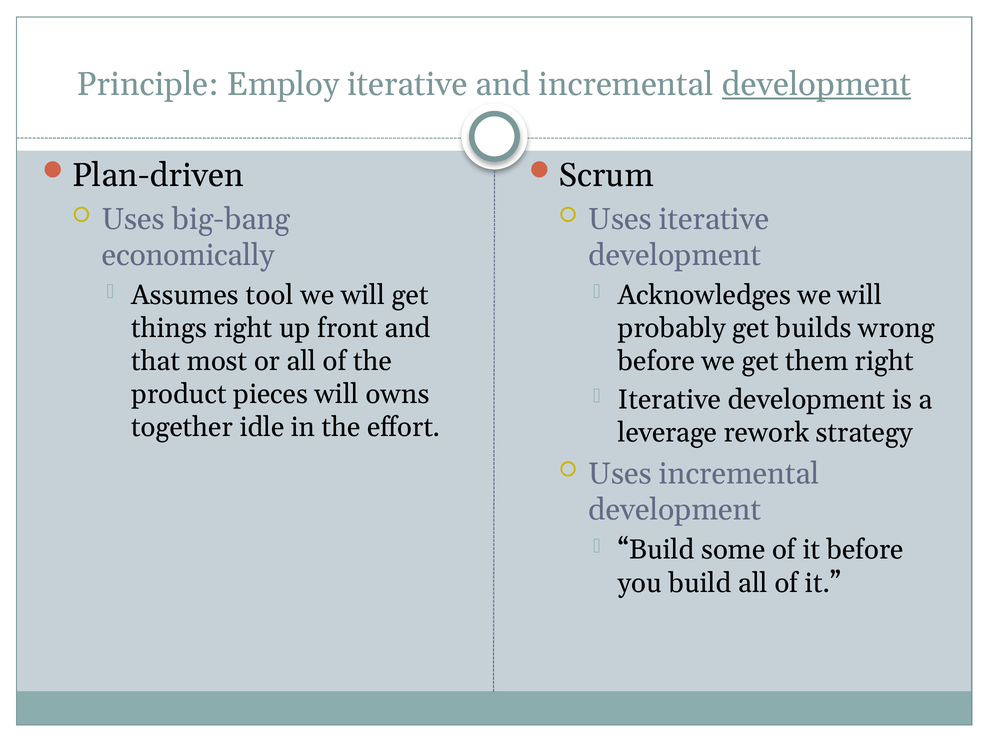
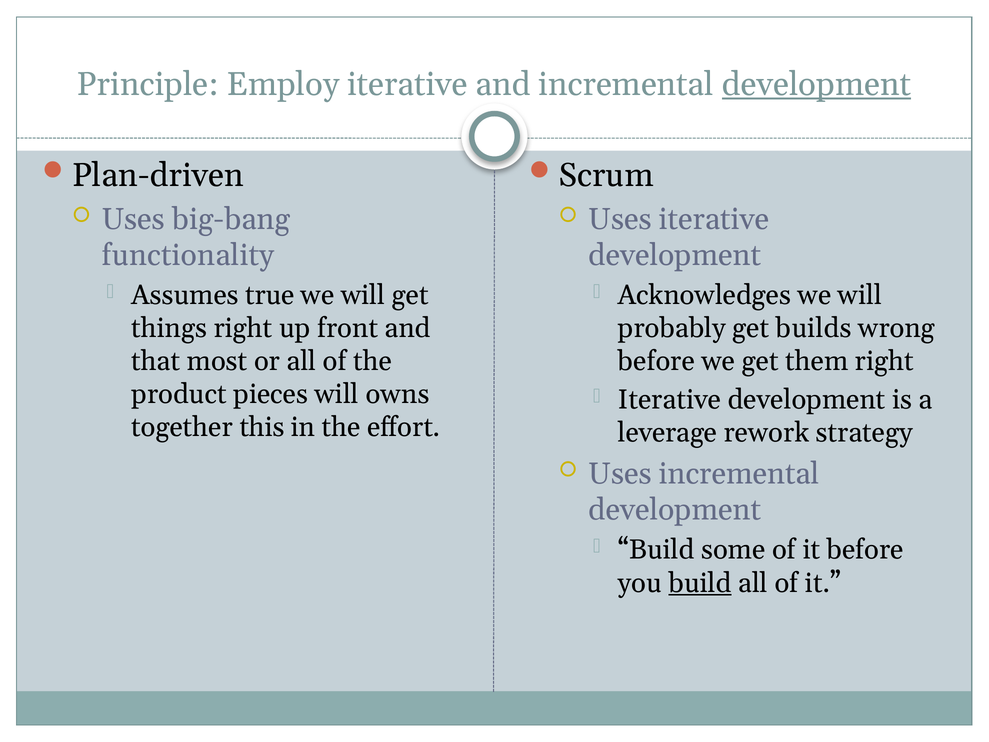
economically: economically -> functionality
tool: tool -> true
idle: idle -> this
build at (700, 583) underline: none -> present
